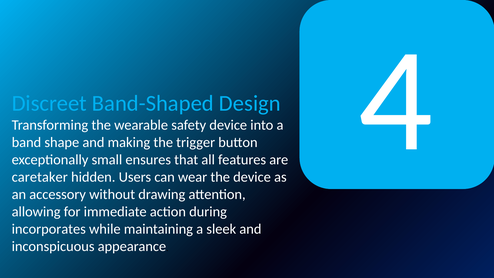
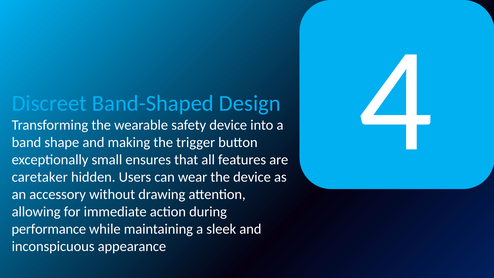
incorporates: incorporates -> performance
